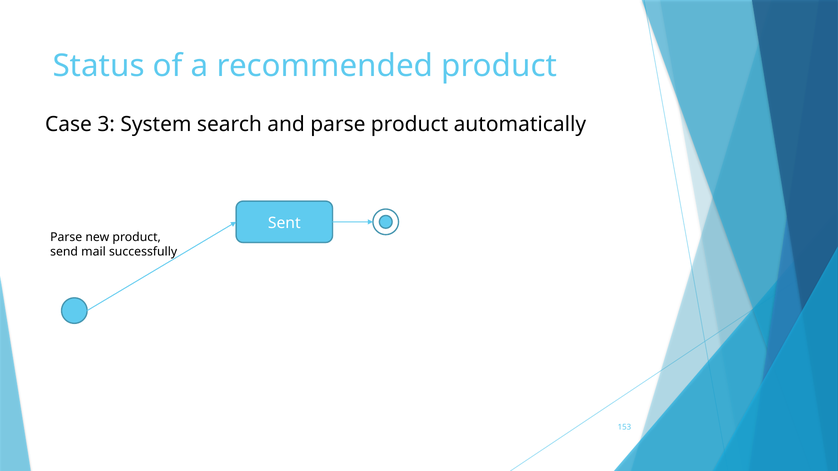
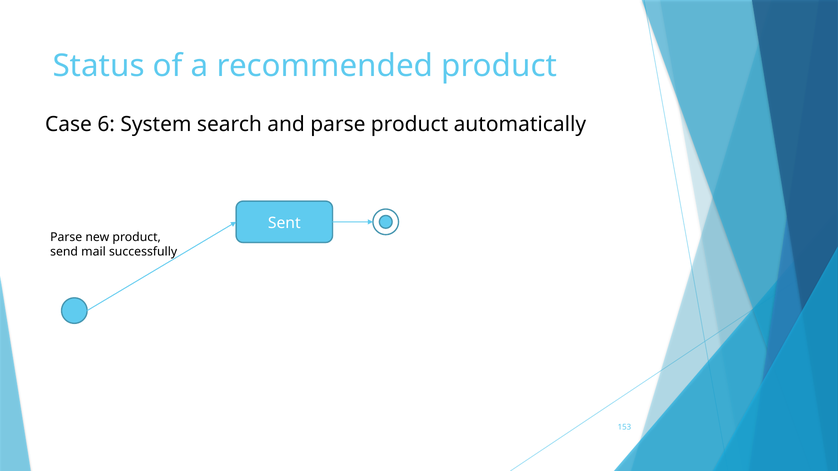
3: 3 -> 6
